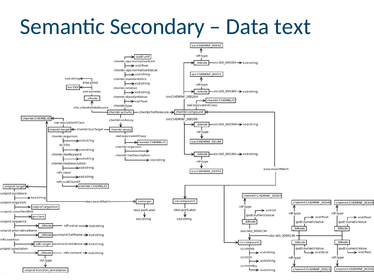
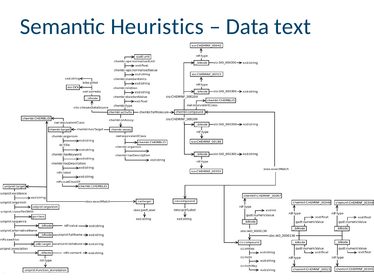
Secondary: Secondary -> Heuristics
